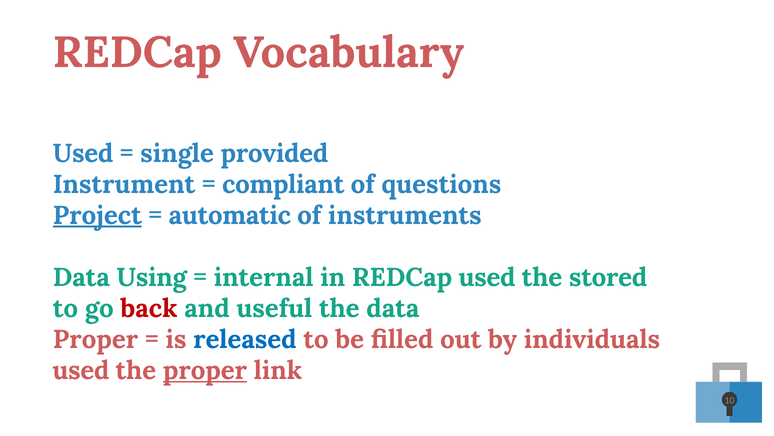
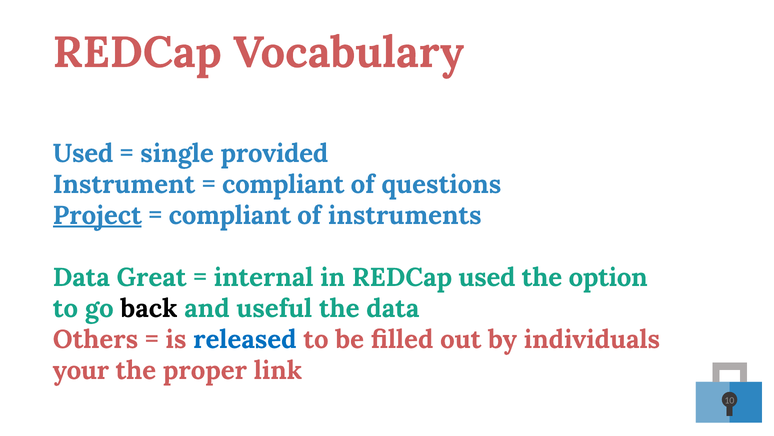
automatic at (230, 215): automatic -> compliant
Using: Using -> Great
stored: stored -> option
back colour: red -> black
Proper at (95, 339): Proper -> Others
used at (81, 370): used -> your
proper at (205, 370) underline: present -> none
